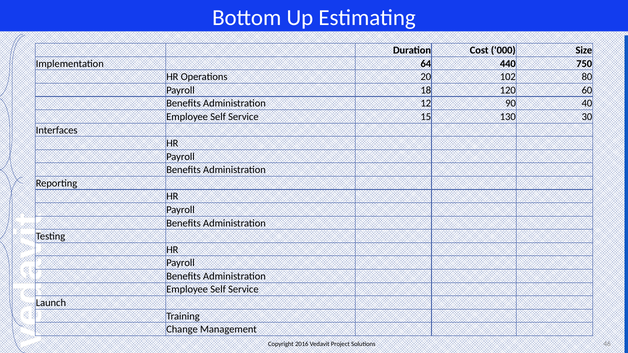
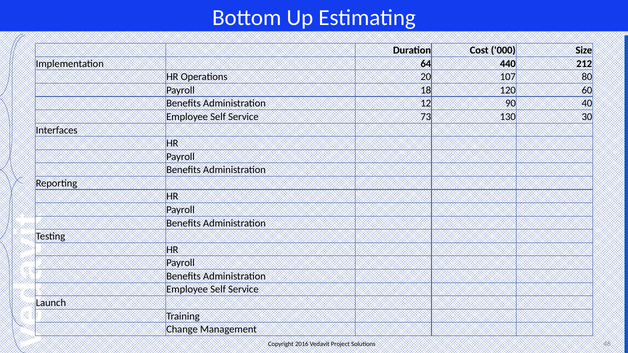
750: 750 -> 212
102: 102 -> 107
15: 15 -> 73
